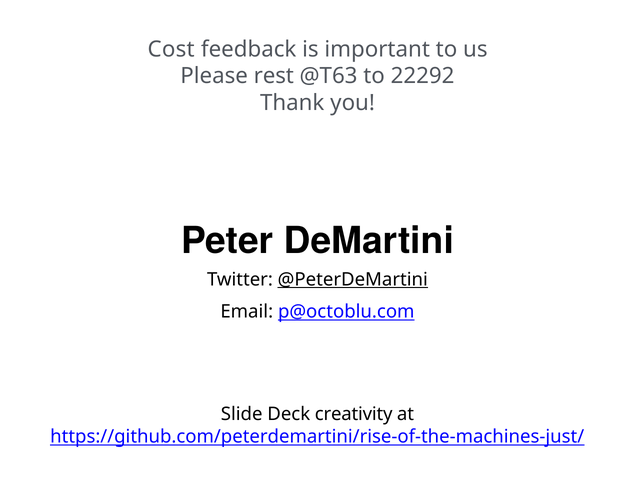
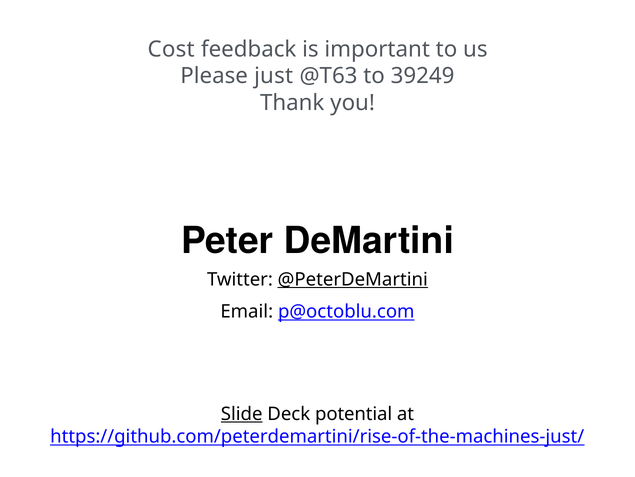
rest: rest -> just
22292: 22292 -> 39249
Slide underline: none -> present
creativity: creativity -> potential
